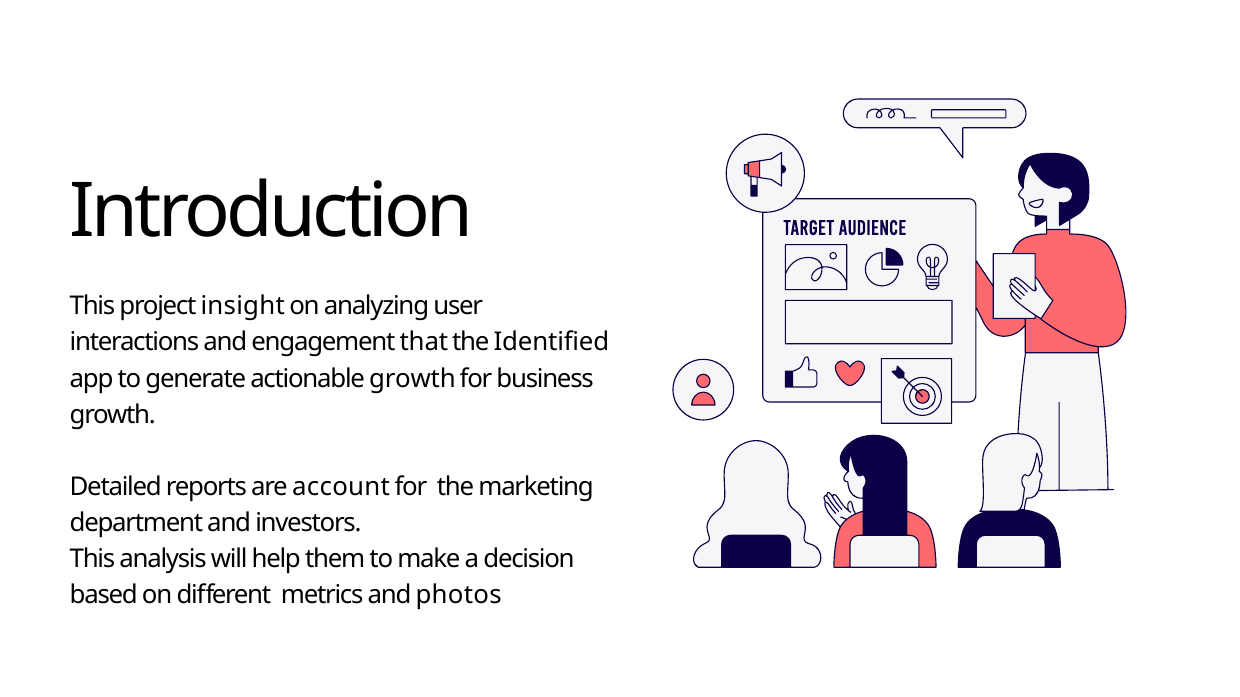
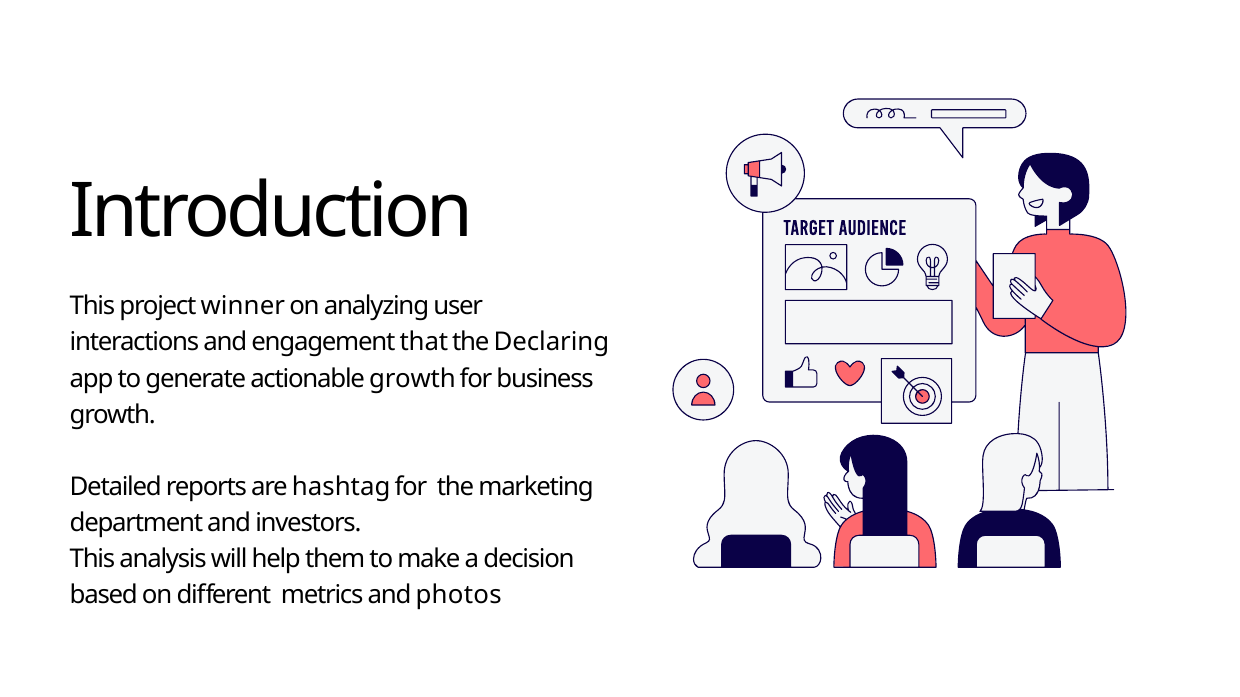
insight: insight -> winner
Identified: Identified -> Declaring
account: account -> hashtag
